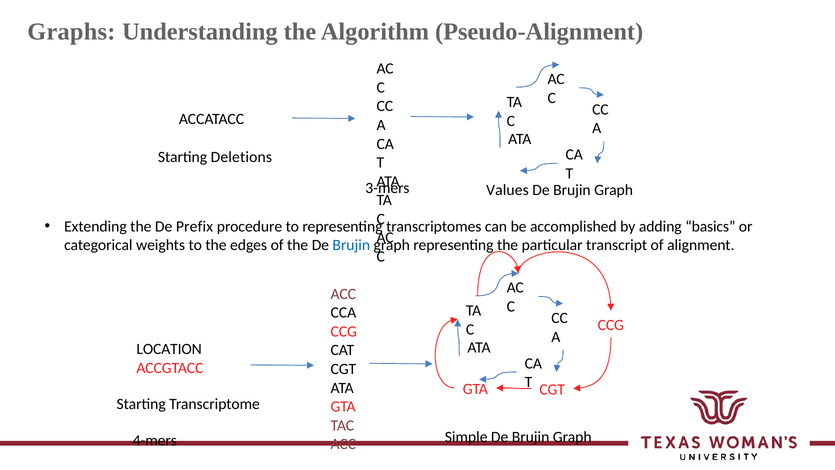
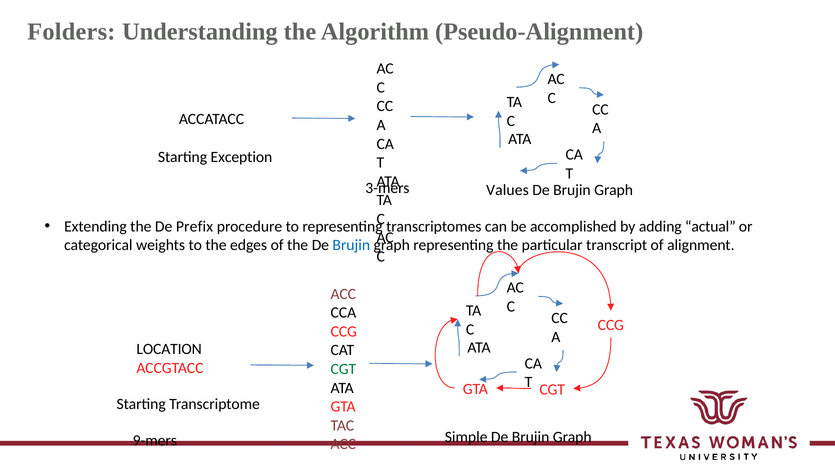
Graphs: Graphs -> Folders
Deletions: Deletions -> Exception
basics: basics -> actual
CGT at (343, 369) colour: black -> green
4-mers: 4-mers -> 9-mers
